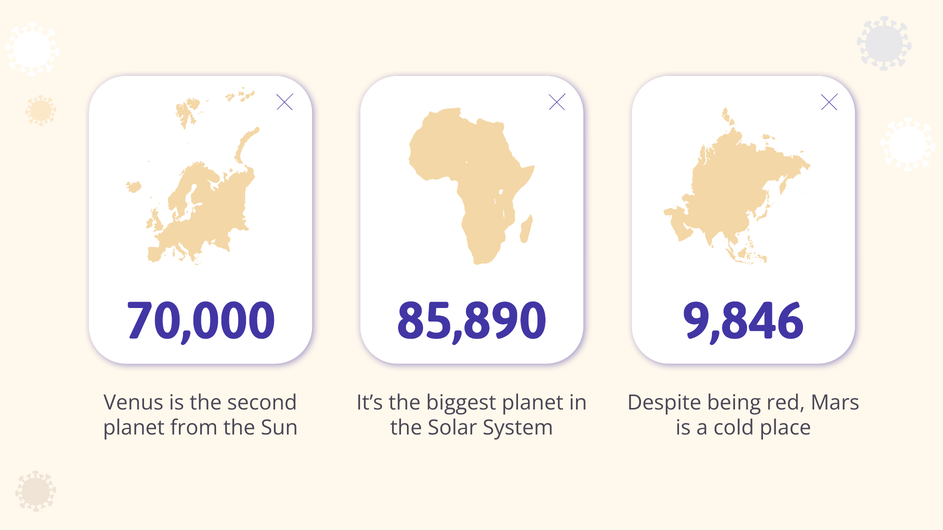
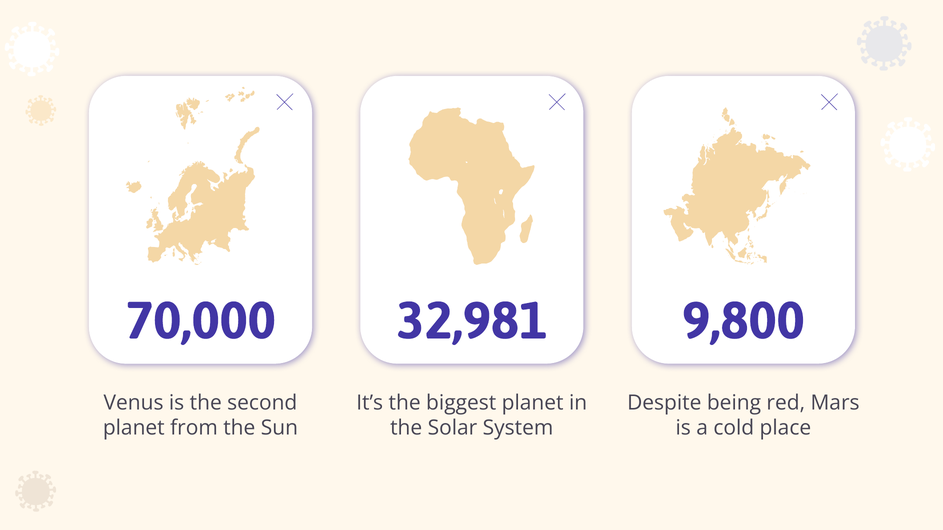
85,890: 85,890 -> 32,981
9,846: 9,846 -> 9,800
